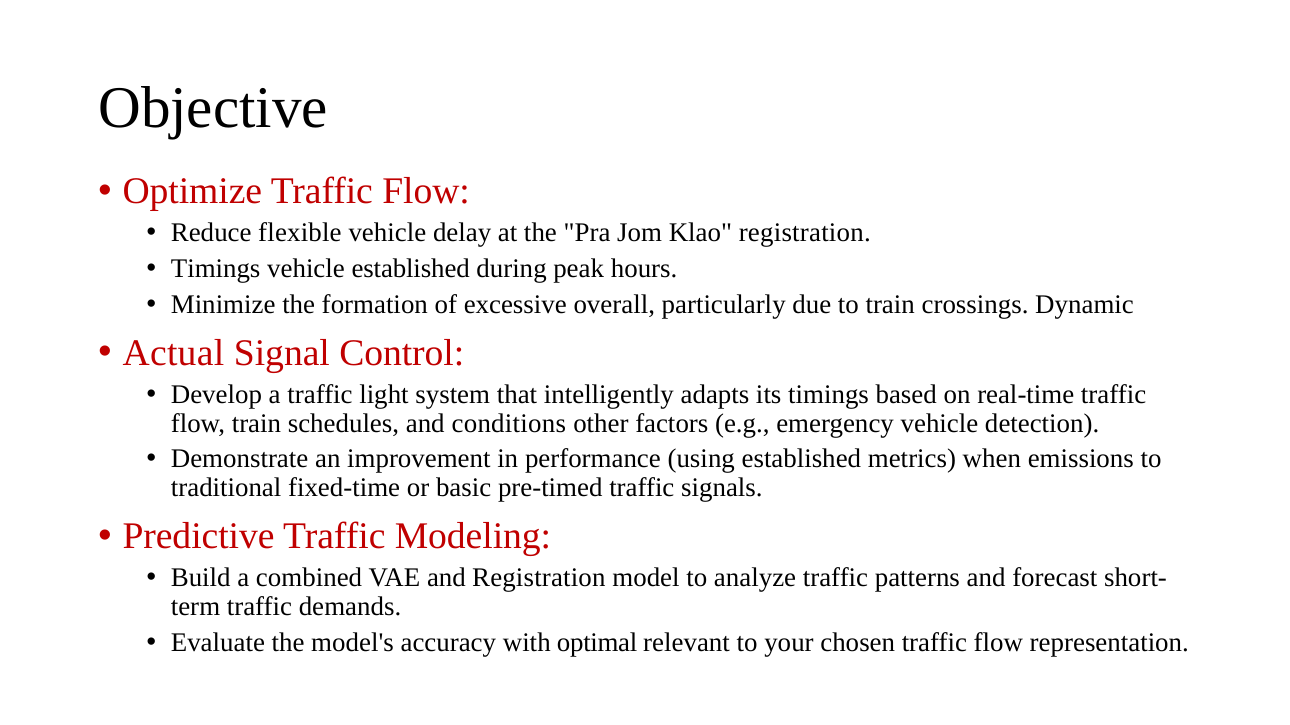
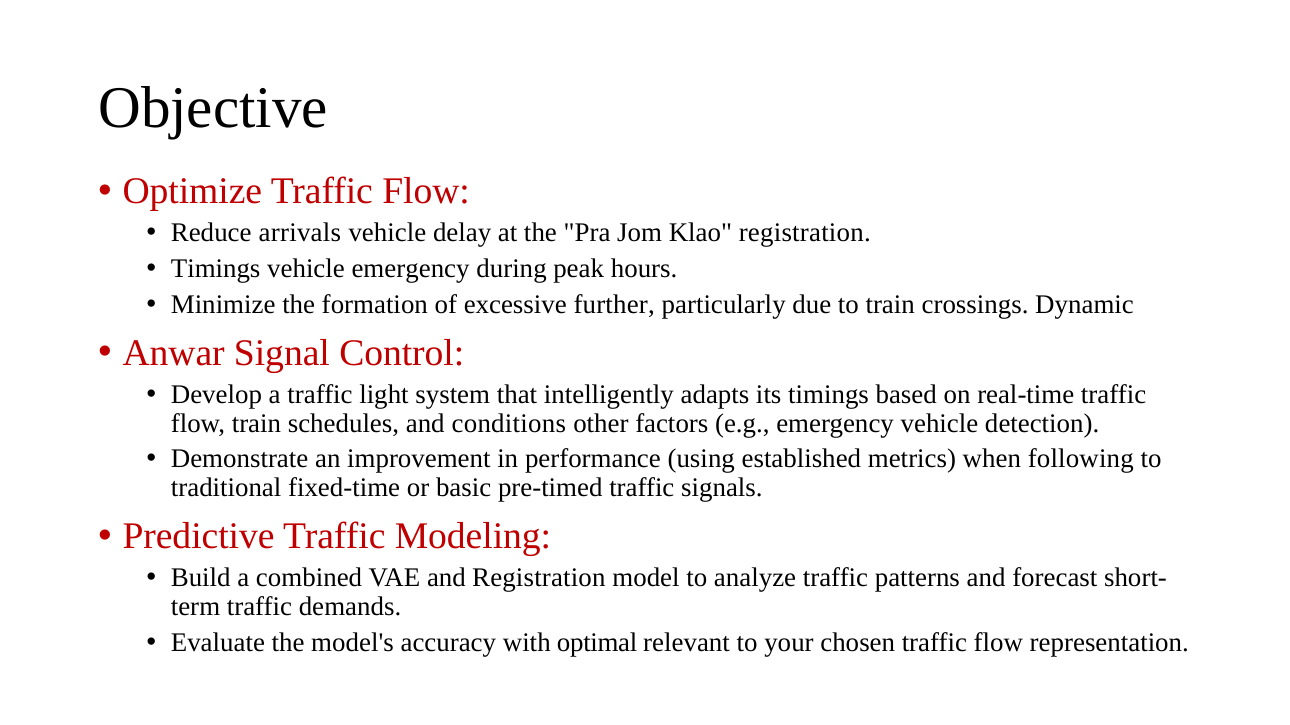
flexible: flexible -> arrivals
vehicle established: established -> emergency
overall: overall -> further
Actual: Actual -> Anwar
emissions: emissions -> following
